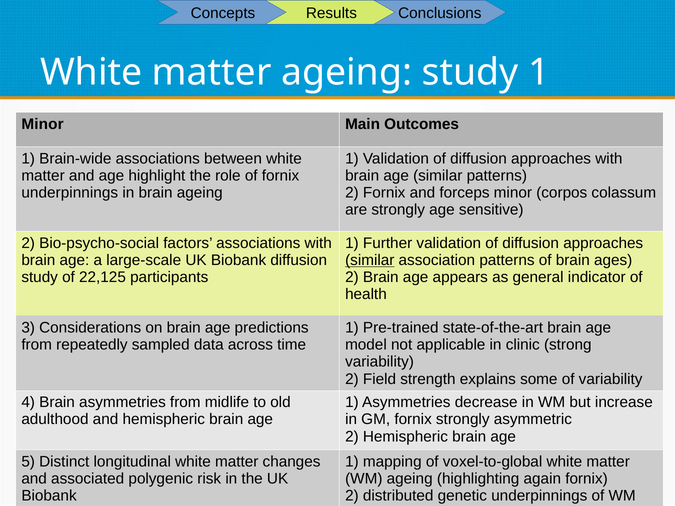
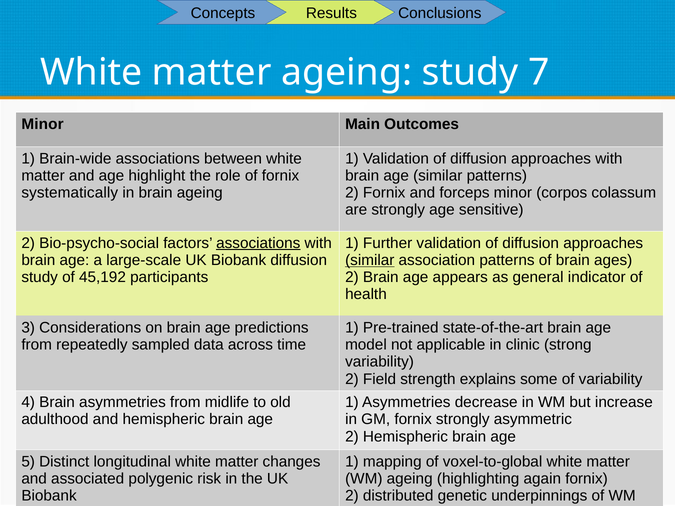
study 1: 1 -> 7
underpinnings at (70, 193): underpinnings -> systematically
associations at (258, 243) underline: none -> present
22,125: 22,125 -> 45,192
